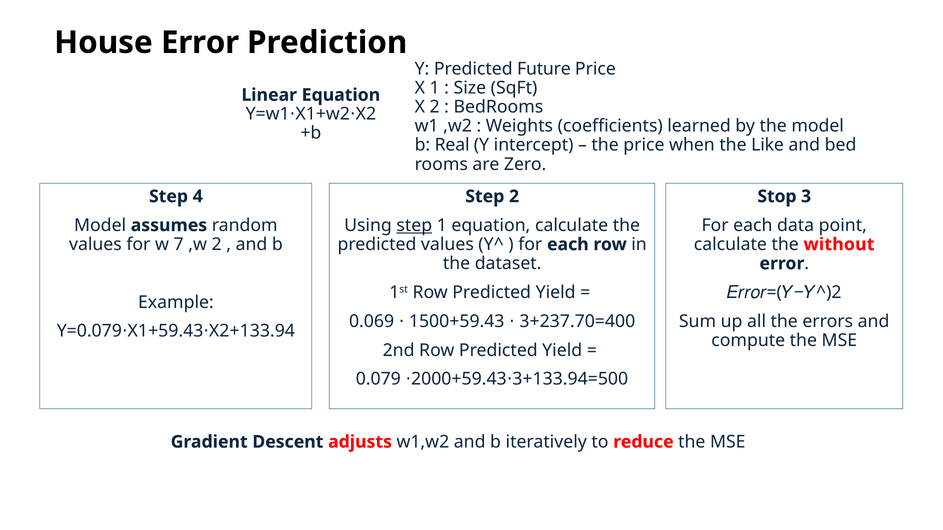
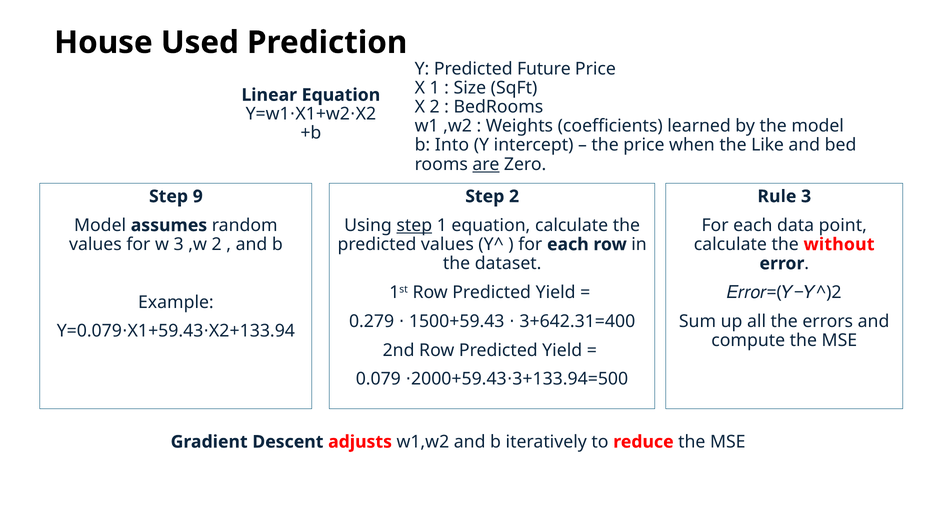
House Error: Error -> Used
Real: Real -> Into
are underline: none -> present
4: 4 -> 9
Stop: Stop -> Rule
w 7: 7 -> 3
3+237.70=400: 3+237.70=400 -> 3+642.31=400
0.069: 0.069 -> 0.279
